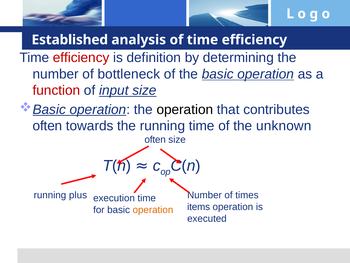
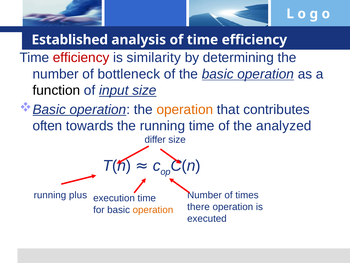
definition: definition -> similarity
function colour: red -> black
operation at (185, 109) colour: black -> orange
unknown: unknown -> analyzed
often at (155, 139): often -> differ
items: items -> there
